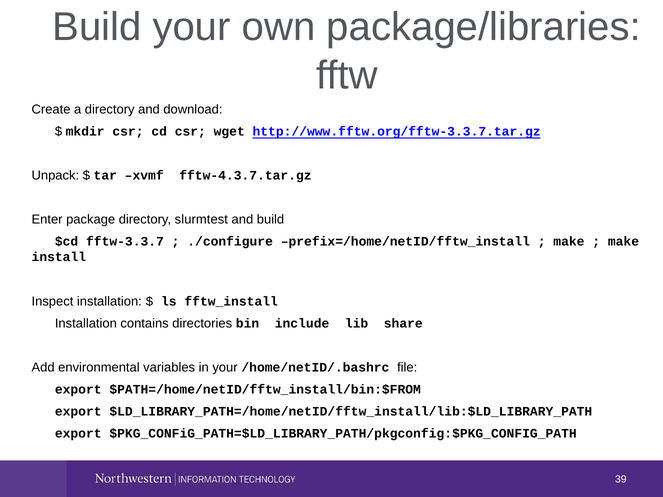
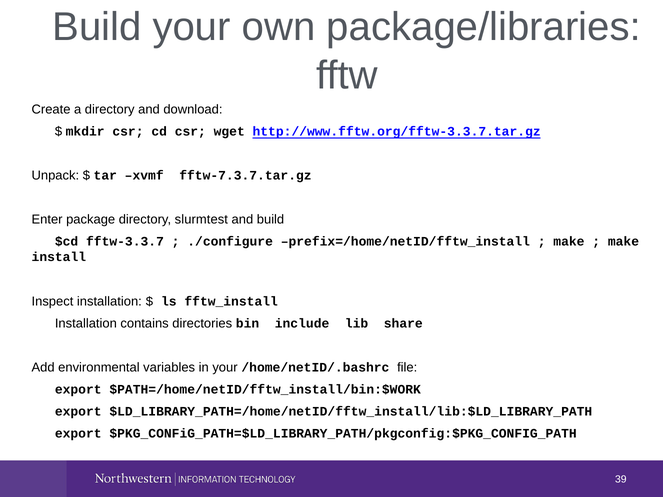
fftw-4.3.7.tar.gz: fftw-4.3.7.tar.gz -> fftw-7.3.7.tar.gz
$PATH=/home/netID/fftw_install/bin:$FROM: $PATH=/home/netID/fftw_install/bin:$FROM -> $PATH=/home/netID/fftw_install/bin:$WORK
